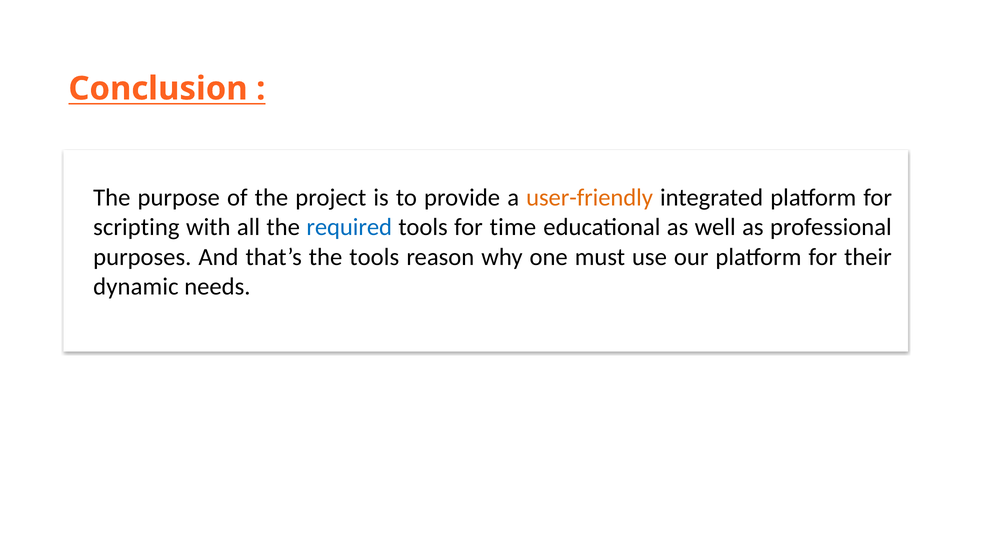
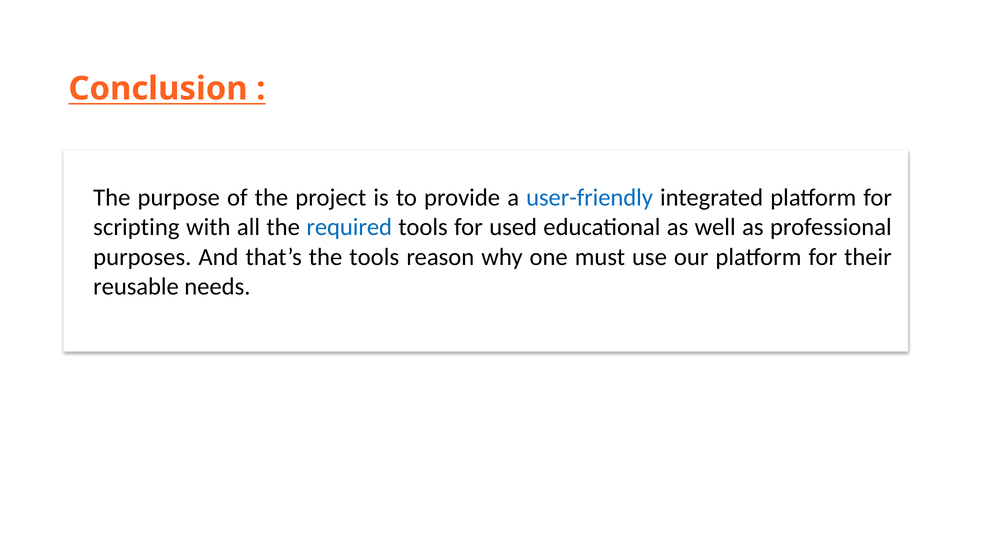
user-friendly colour: orange -> blue
time: time -> used
dynamic: dynamic -> reusable
